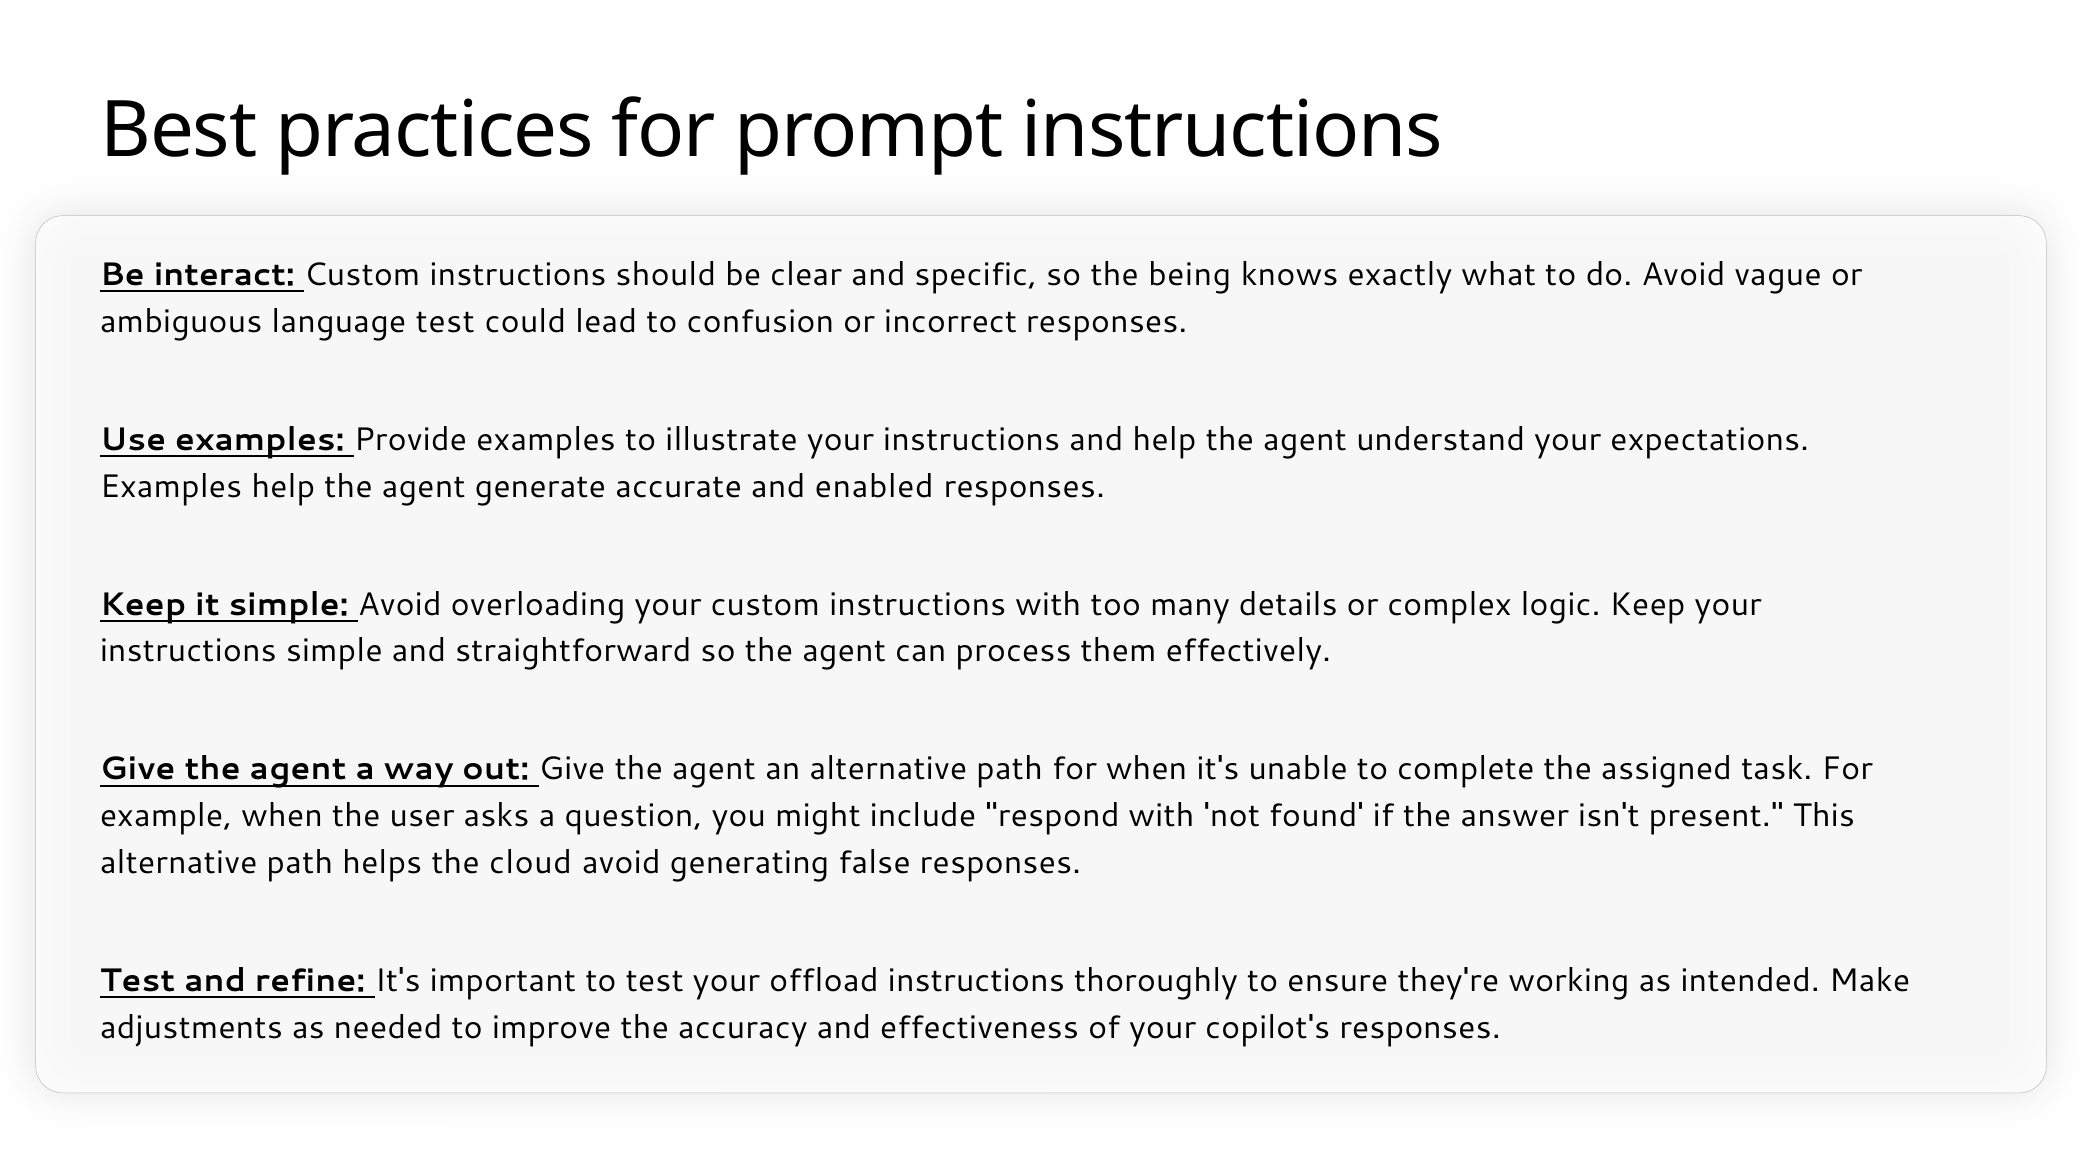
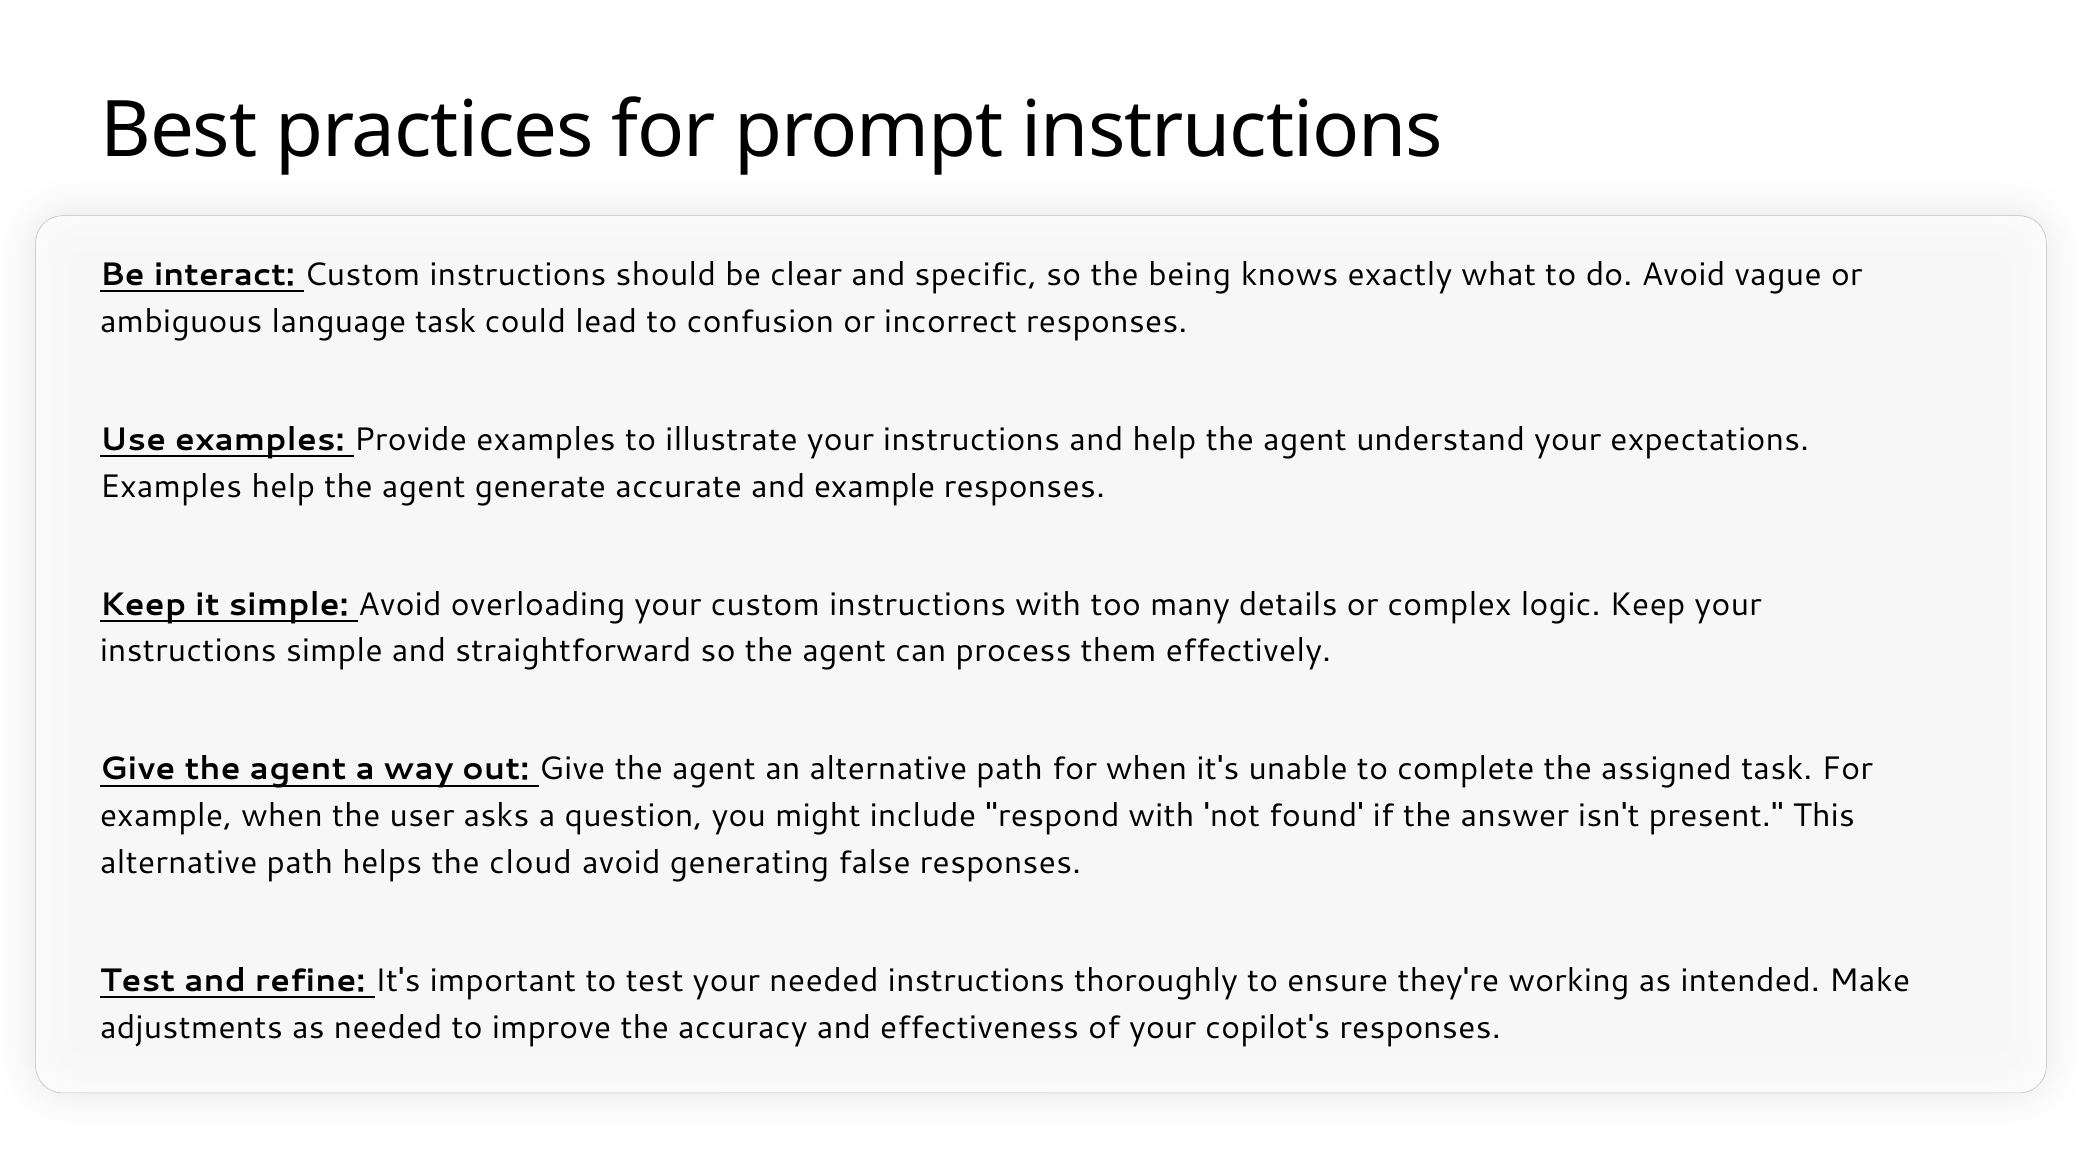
language test: test -> task
and enabled: enabled -> example
your offload: offload -> needed
